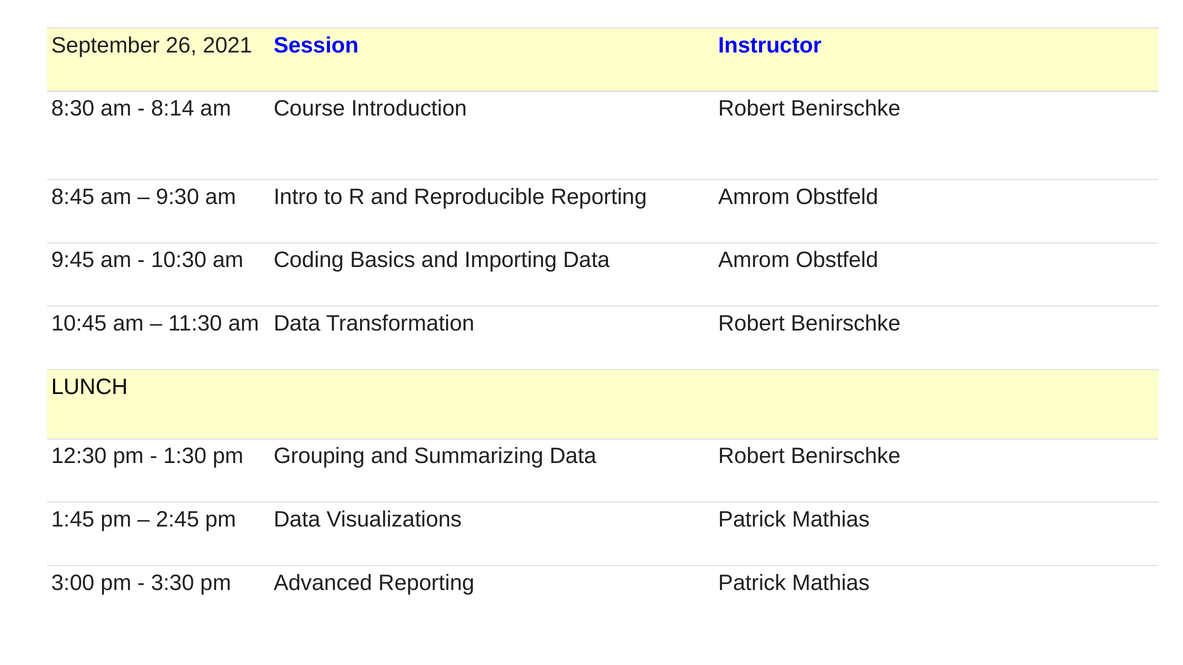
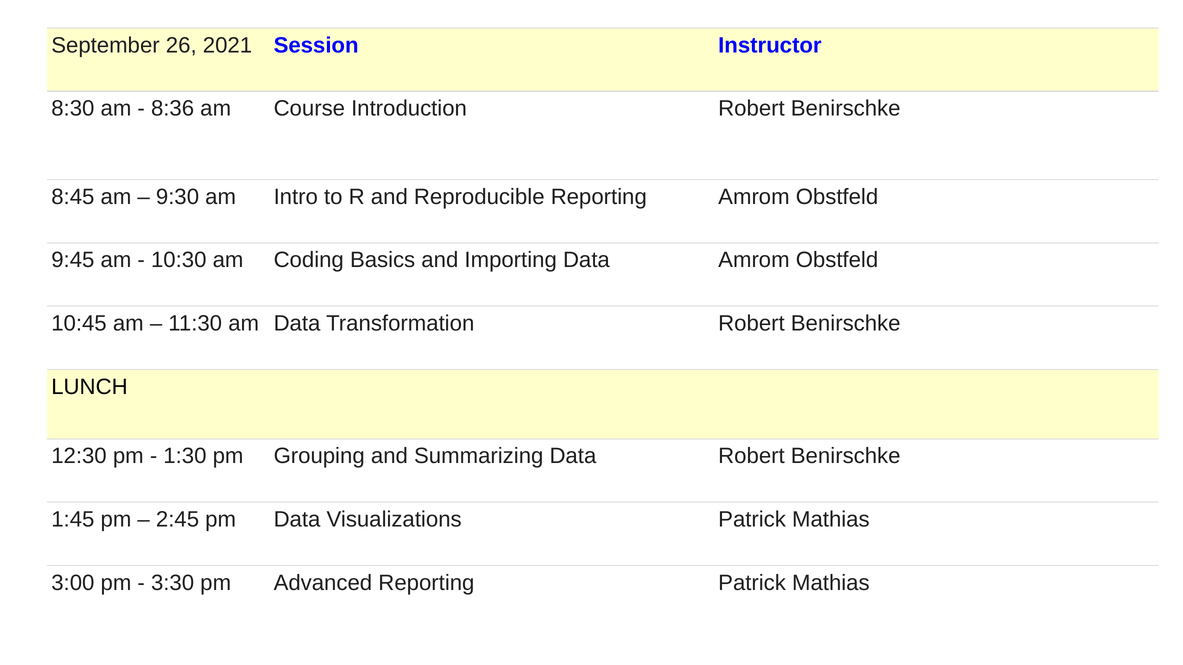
8:14: 8:14 -> 8:36
